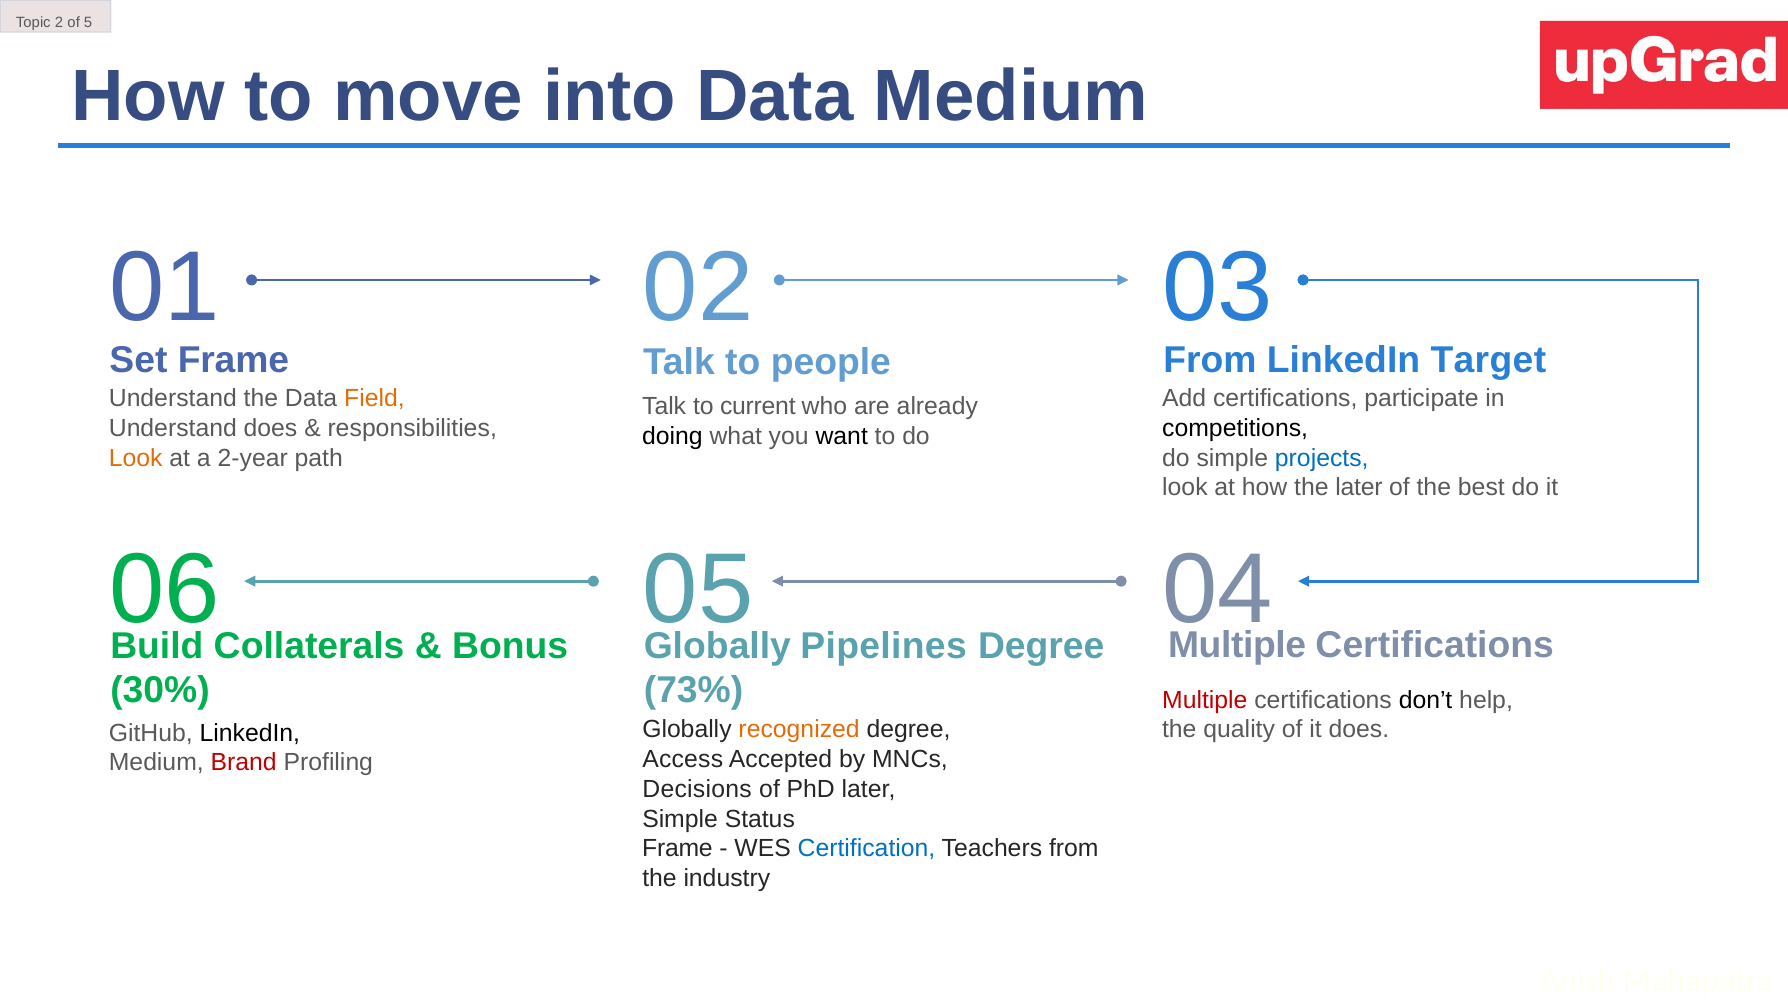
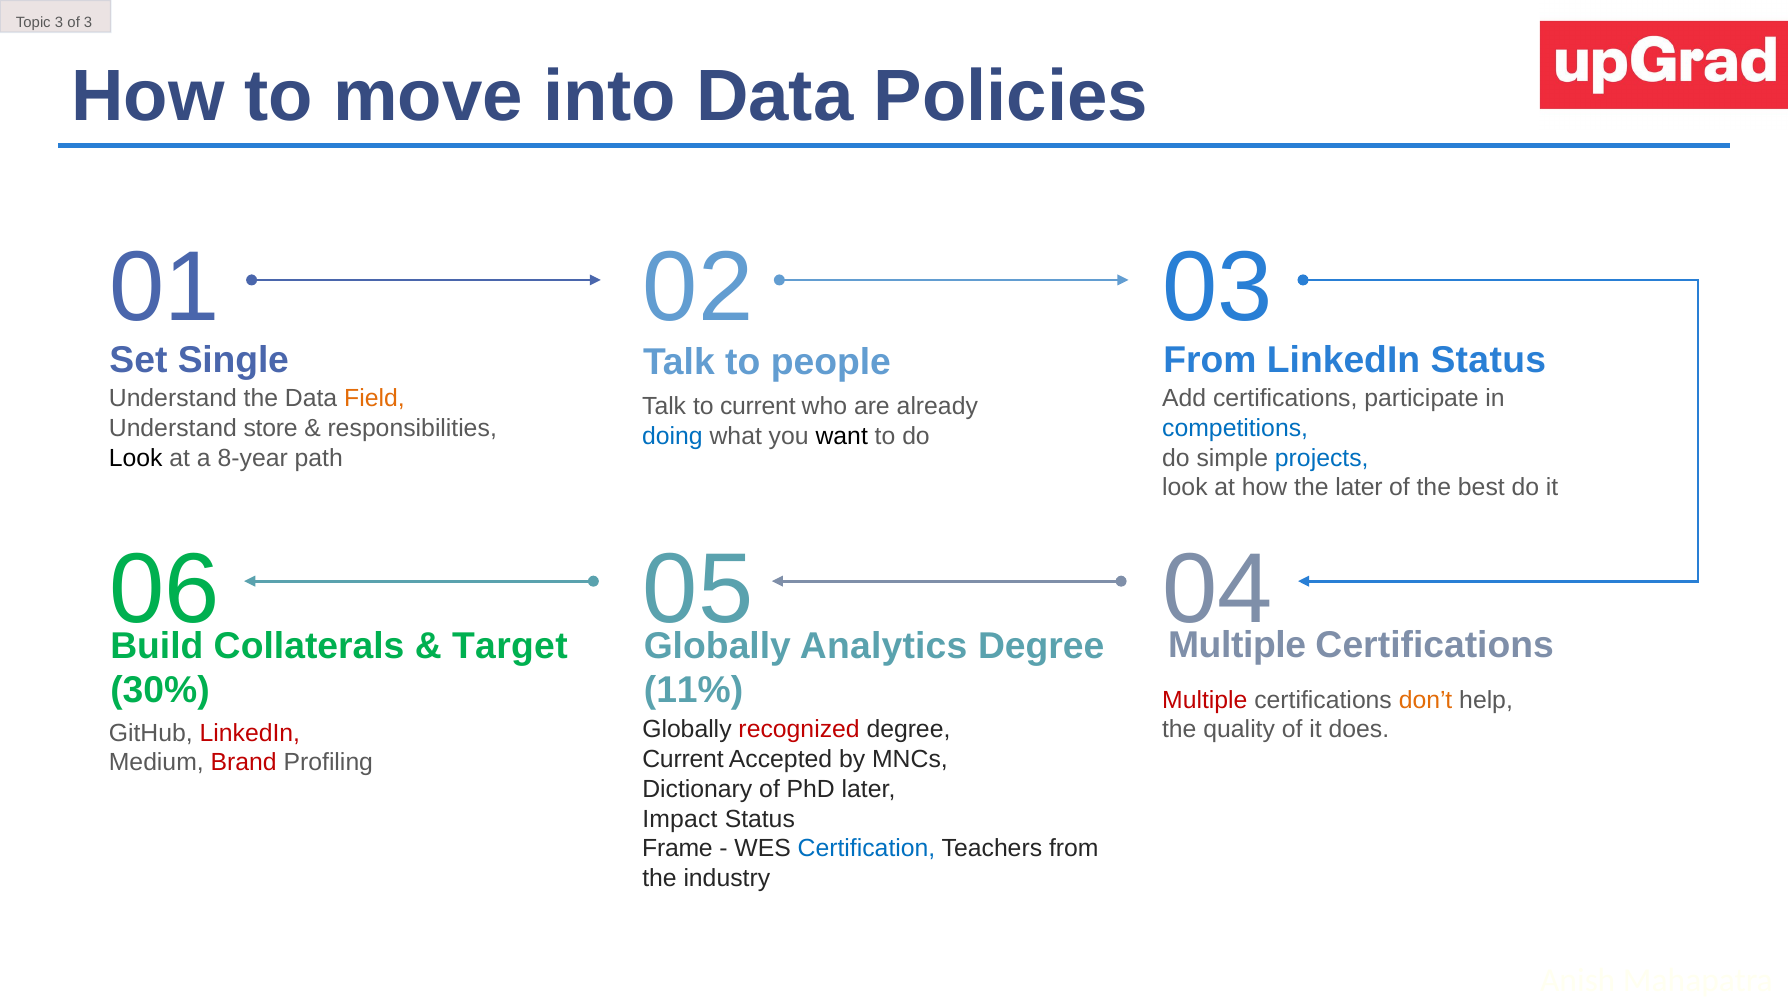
Topic 2: 2 -> 3
of 5: 5 -> 3
Data Medium: Medium -> Policies
Set Frame: Frame -> Single
LinkedIn Target: Target -> Status
competitions colour: black -> blue
Understand does: does -> store
doing colour: black -> blue
Look at (136, 458) colour: orange -> black
2-year: 2-year -> 8-year
Bonus: Bonus -> Target
Pipelines: Pipelines -> Analytics
73%: 73% -> 11%
don’t colour: black -> orange
recognized colour: orange -> red
LinkedIn at (250, 733) colour: black -> red
Access at (683, 759): Access -> Current
Decisions: Decisions -> Dictionary
Simple at (680, 819): Simple -> Impact
